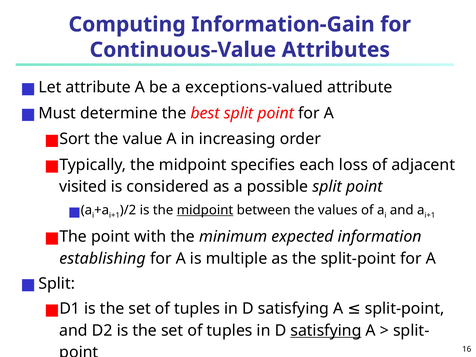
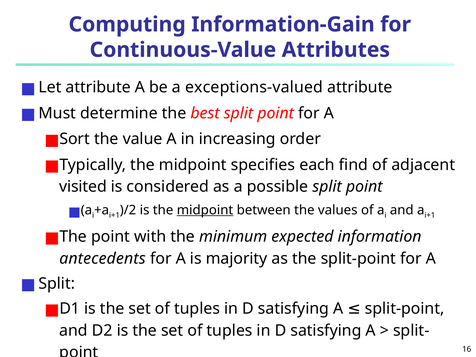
loss: loss -> find
establishing: establishing -> antecedents
multiple: multiple -> majority
satisfying at (326, 331) underline: present -> none
